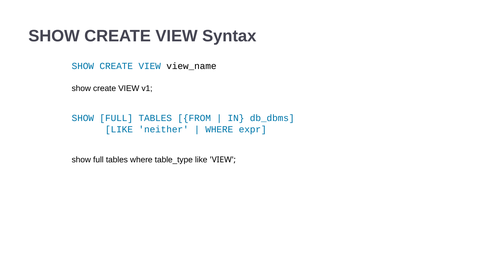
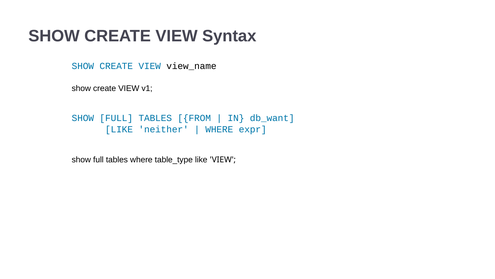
db_dbms: db_dbms -> db_want
